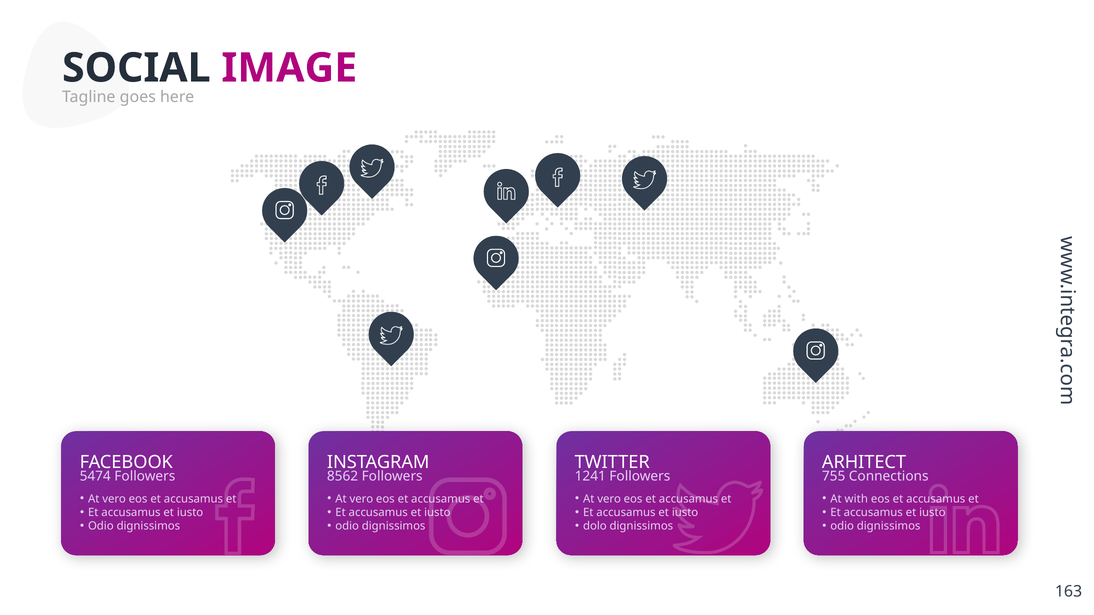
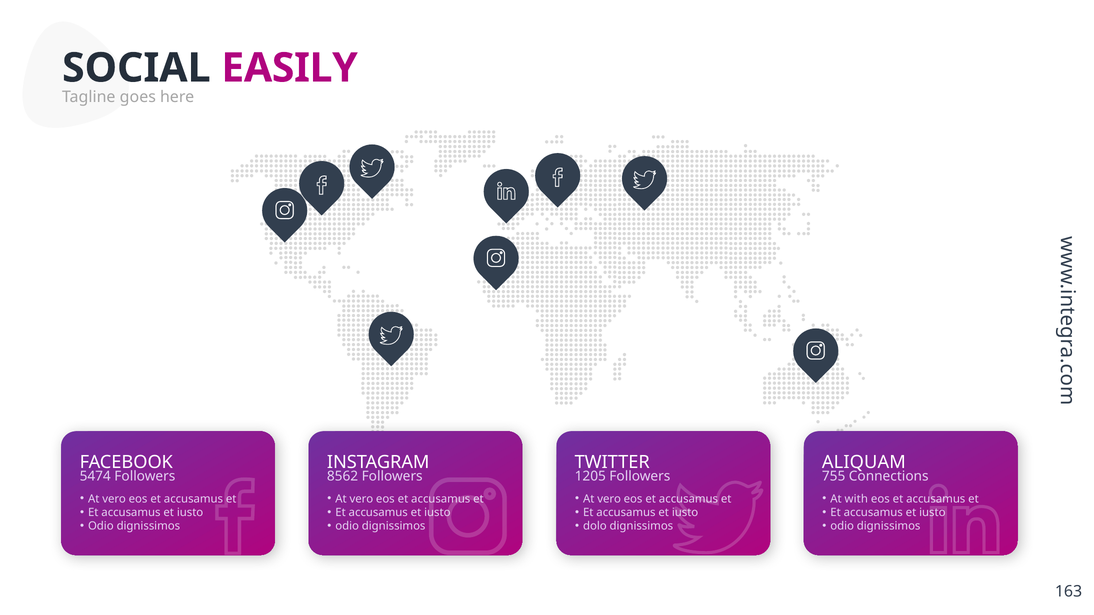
IMAGE: IMAGE -> EASILY
ARHITECT: ARHITECT -> ALIQUAM
1241: 1241 -> 1205
